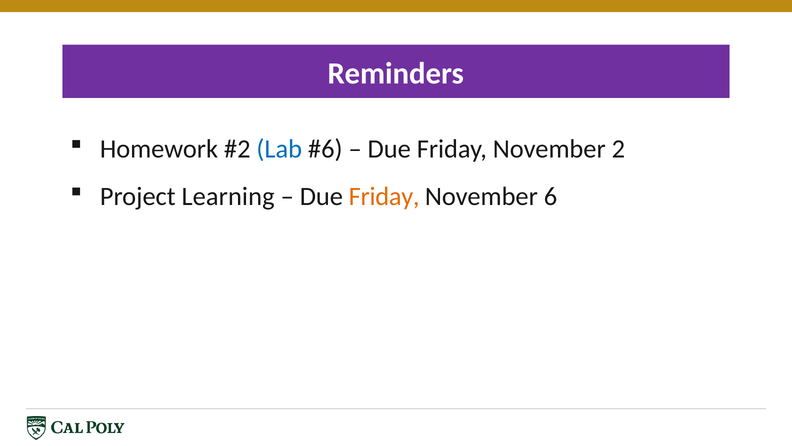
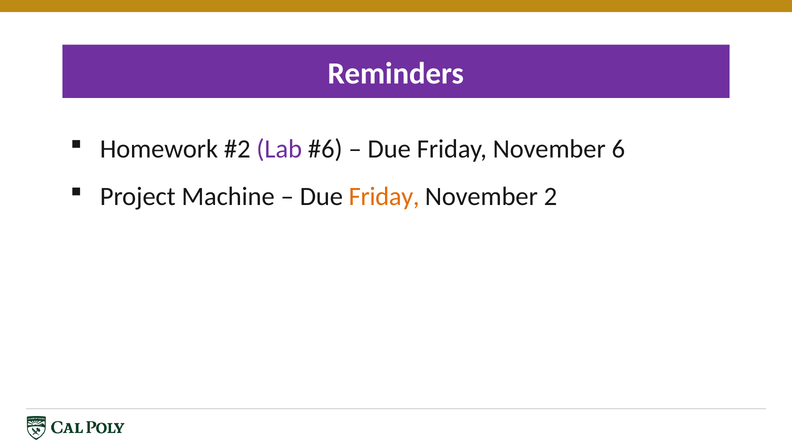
Lab colour: blue -> purple
2: 2 -> 6
Learning: Learning -> Machine
6: 6 -> 2
